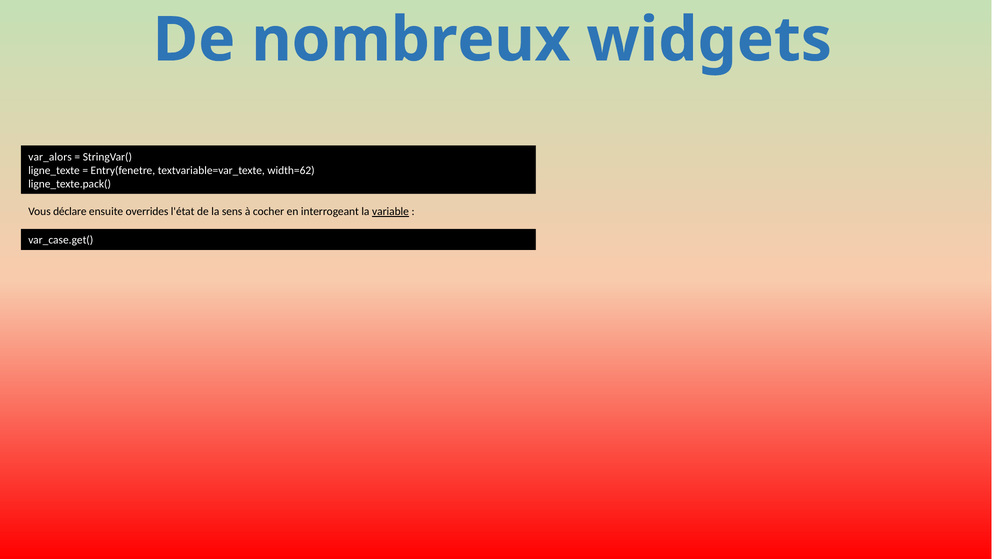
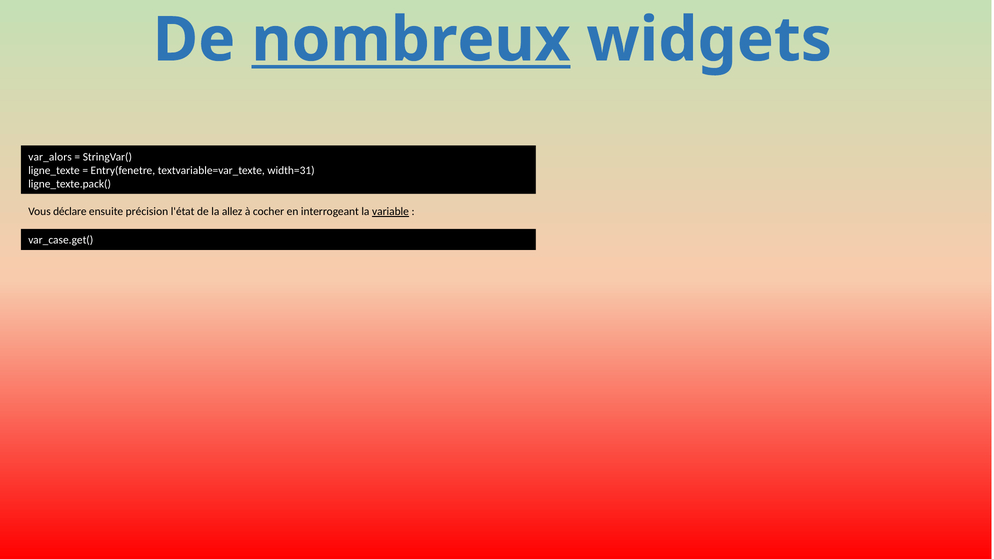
nombreux underline: none -> present
width=62: width=62 -> width=31
overrides: overrides -> précision
sens: sens -> allez
